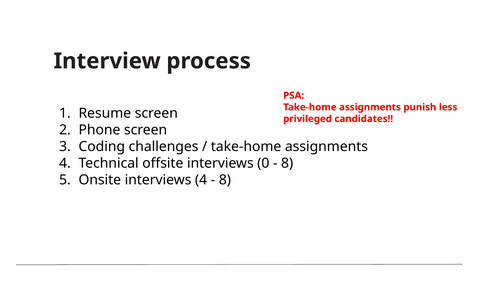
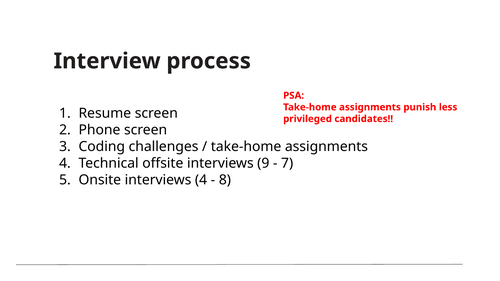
0: 0 -> 9
8 at (287, 163): 8 -> 7
